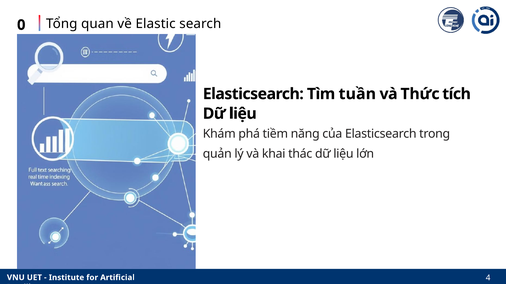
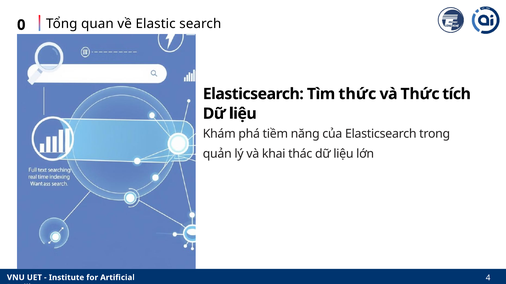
Tìm tuần: tuần -> thức
